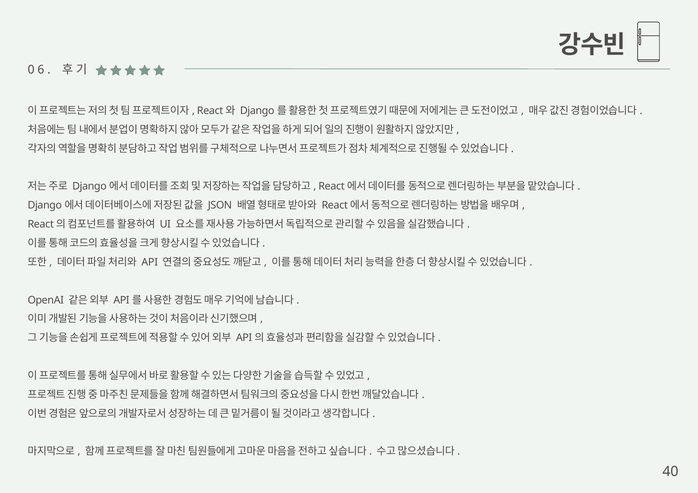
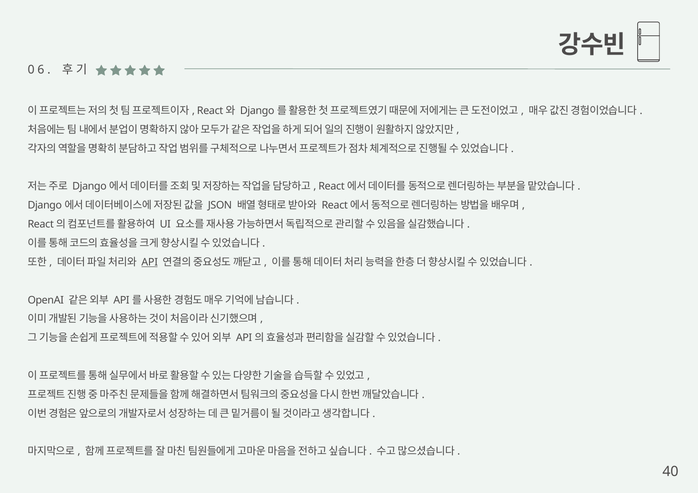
API underline: none -> present
